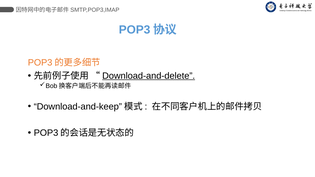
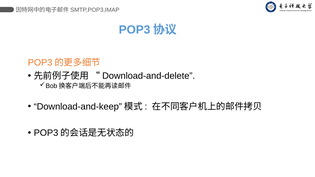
Download-and-delete underline: present -> none
